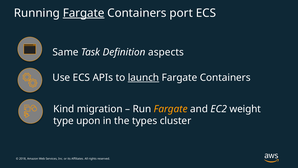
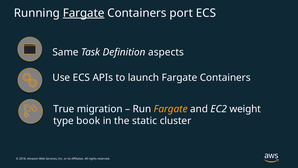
launch underline: present -> none
Kind: Kind -> True
upon: upon -> book
types: types -> static
